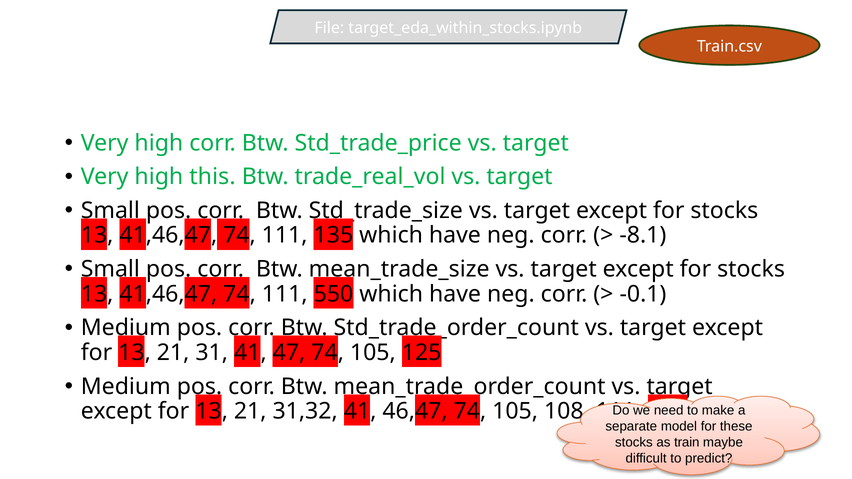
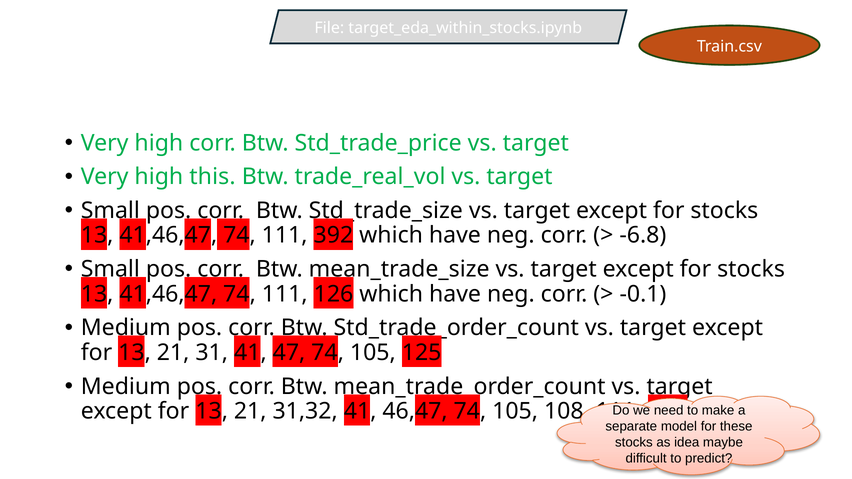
135: 135 -> 392
-8.1: -8.1 -> -6.8
550: 550 -> 126
train: train -> idea
